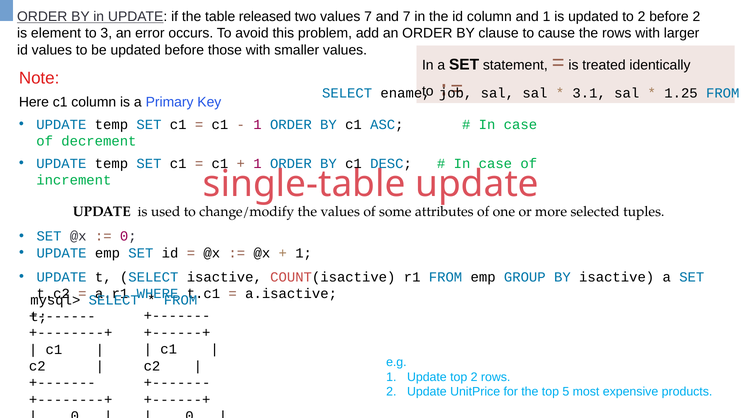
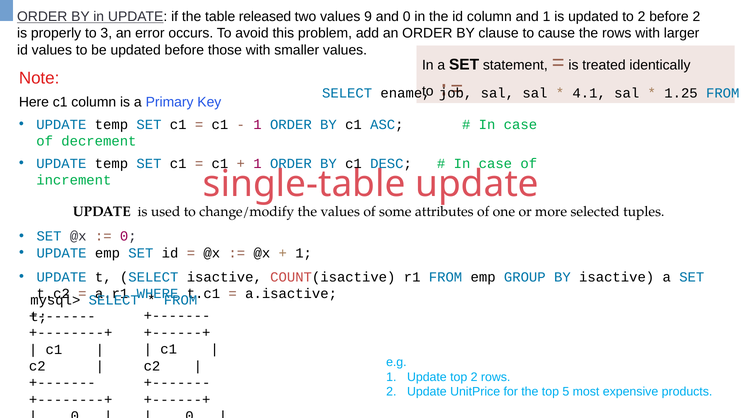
values 7: 7 -> 9
and 7: 7 -> 0
element: element -> properly
3.1: 3.1 -> 4.1
